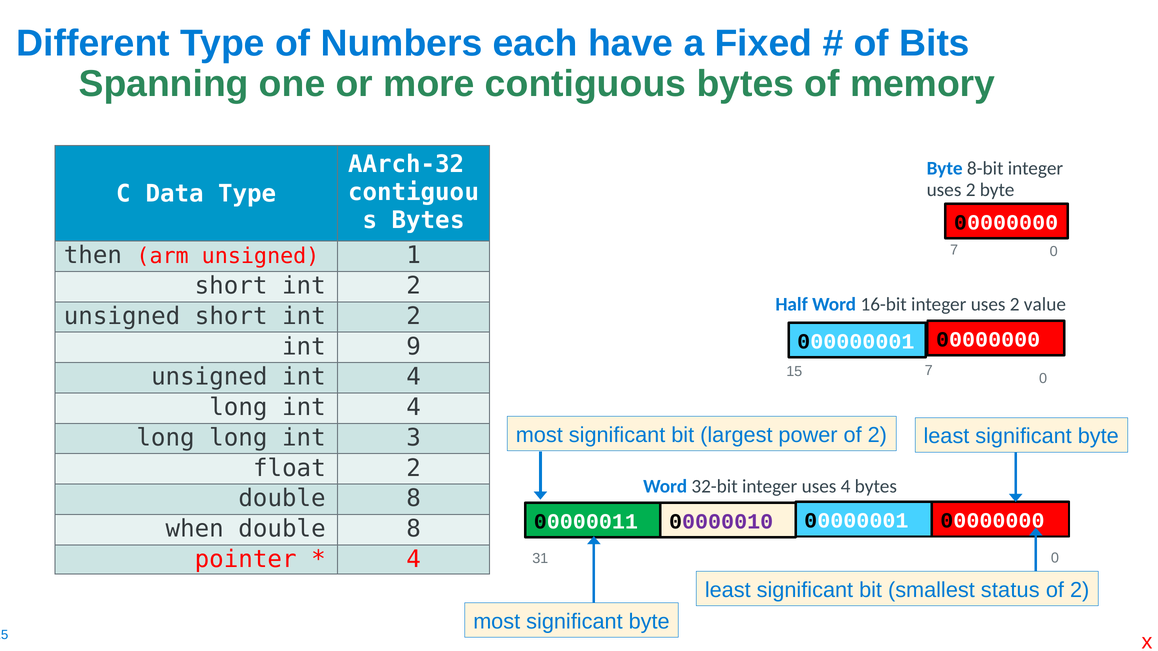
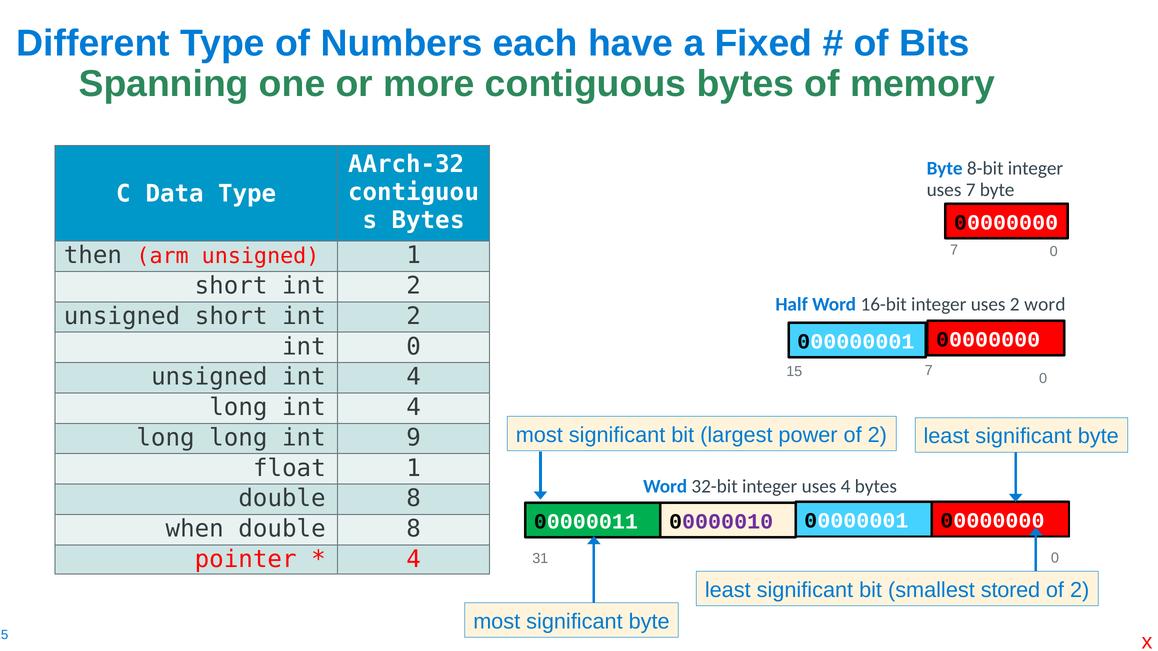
2 at (971, 190): 2 -> 7
2 value: value -> word
int 9: 9 -> 0
3: 3 -> 9
float 2: 2 -> 1
status: status -> stored
